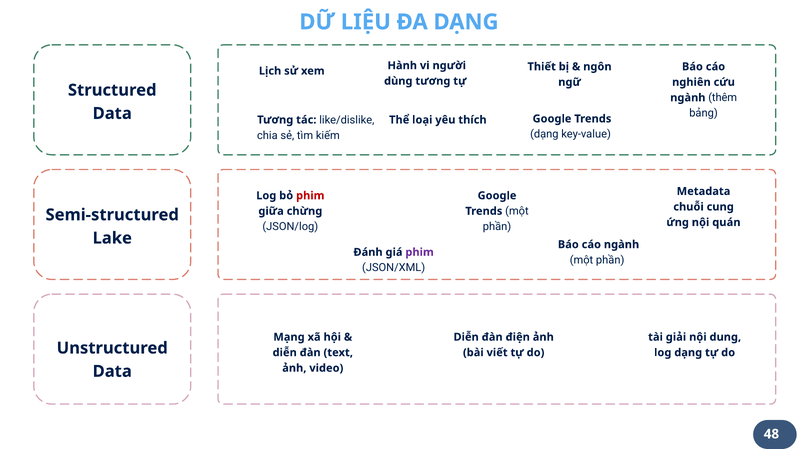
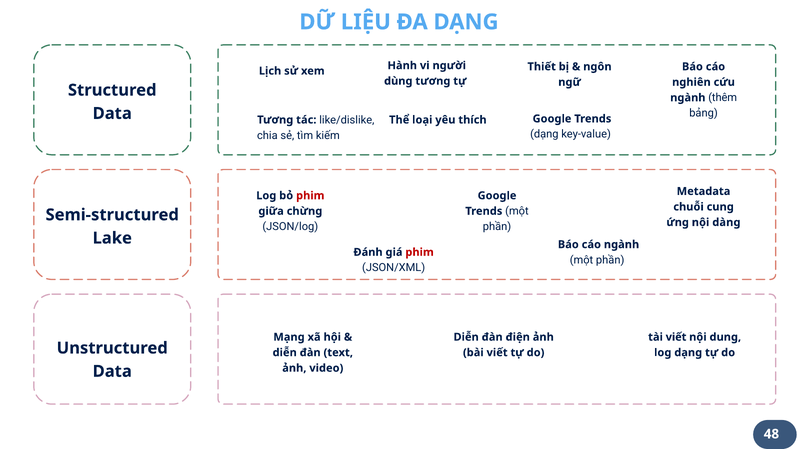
quán: quán -> dàng
phim at (420, 252) colour: purple -> red
tài giải: giải -> viết
